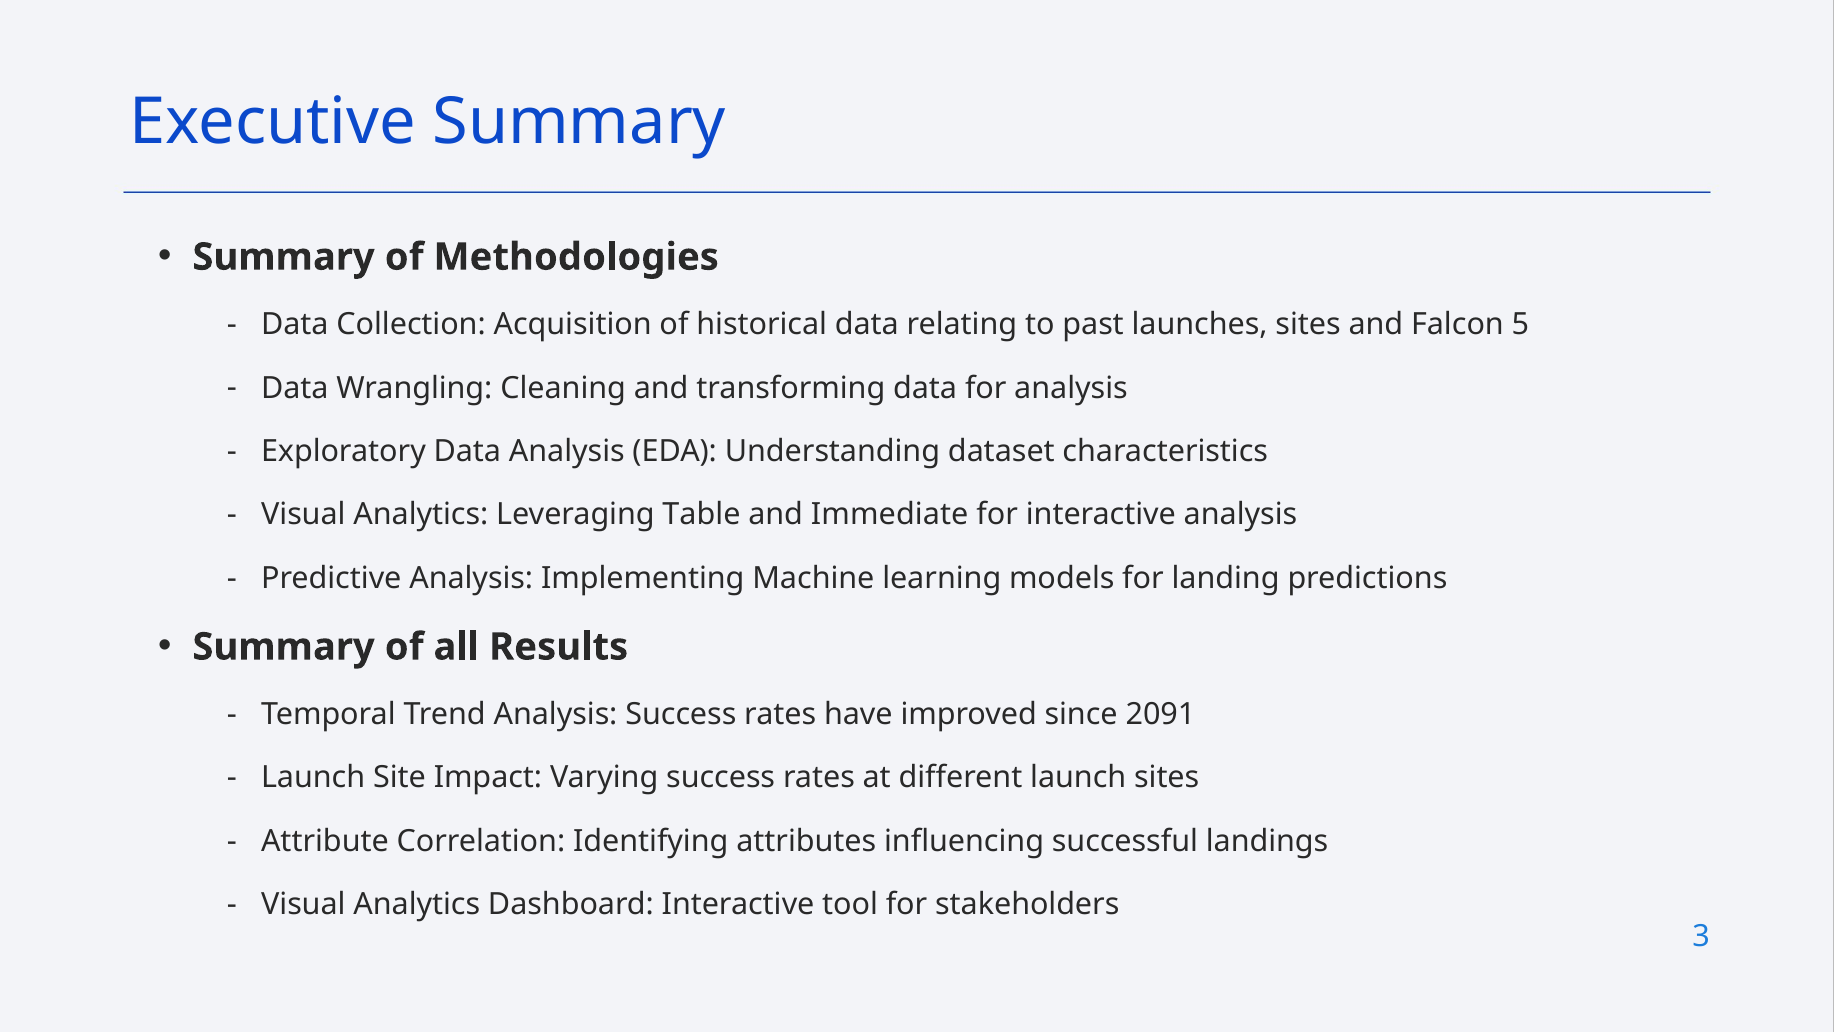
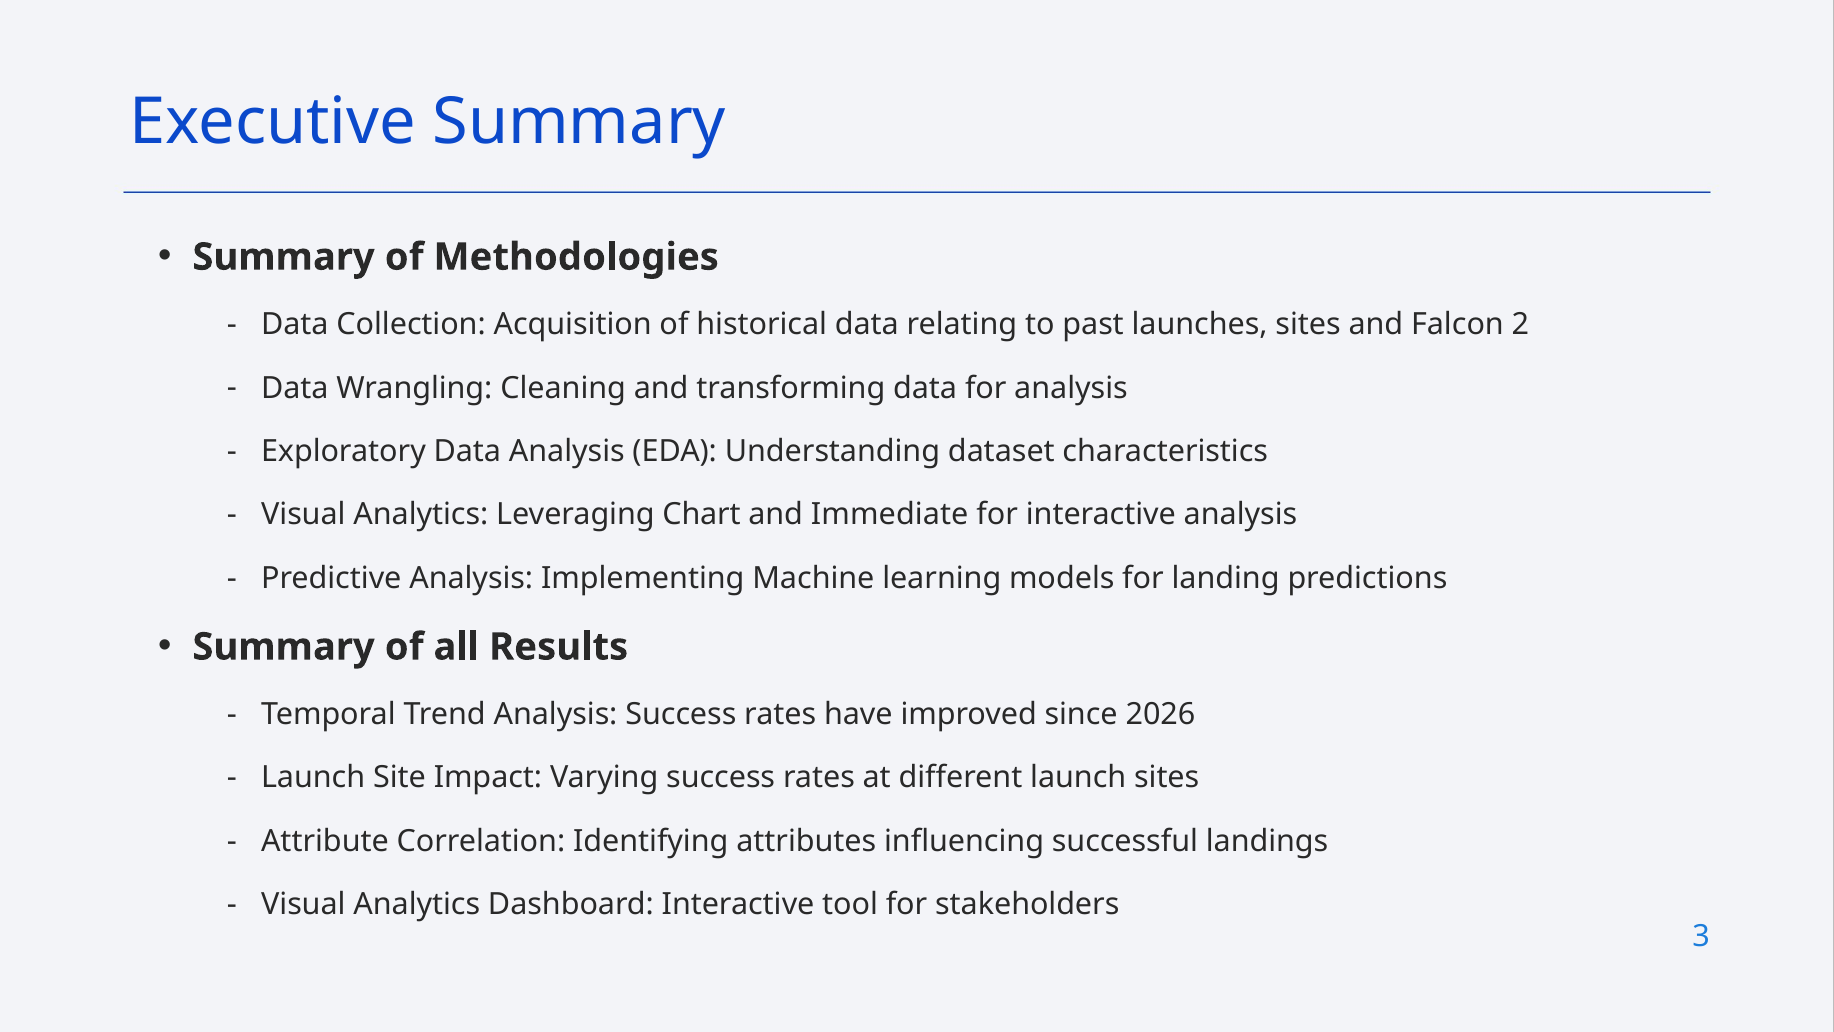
5: 5 -> 2
Table: Table -> Chart
2091: 2091 -> 2026
